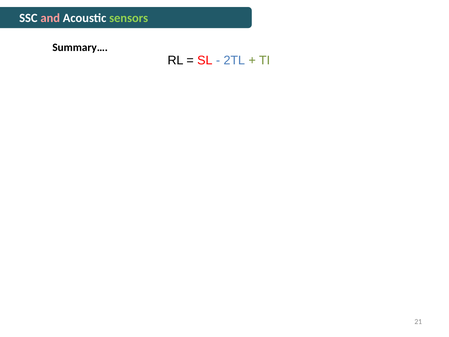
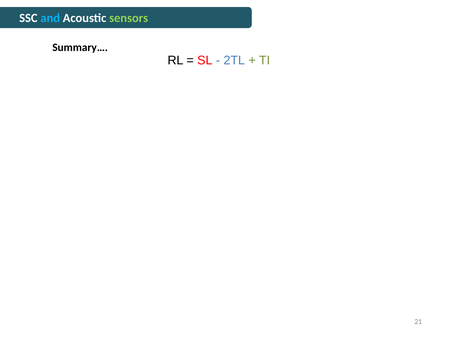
and colour: pink -> light blue
